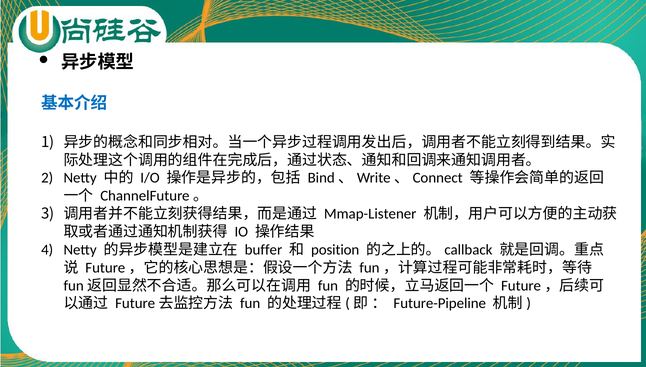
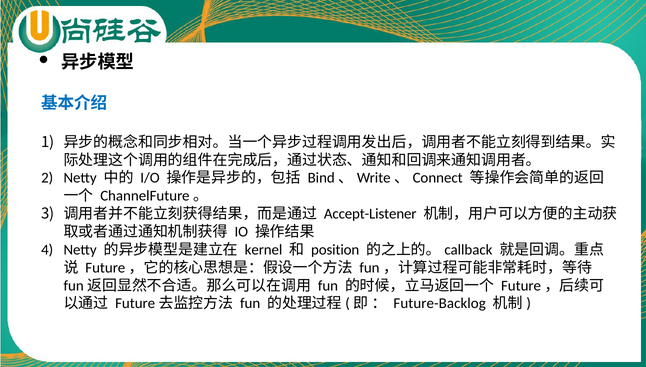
Mmap-Listener: Mmap-Listener -> Accept-Listener
buffer: buffer -> kernel
Future-Pipeline: Future-Pipeline -> Future-Backlog
